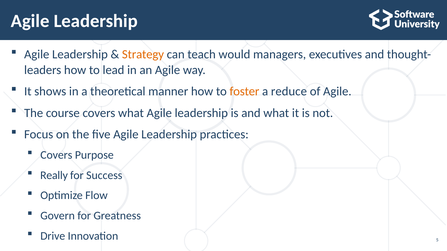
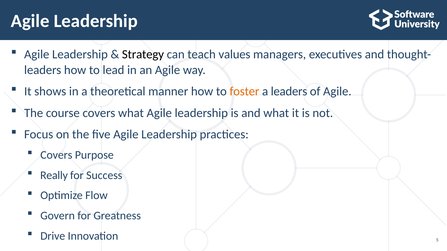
Strategy colour: orange -> black
would: would -> values
a reduce: reduce -> leaders
